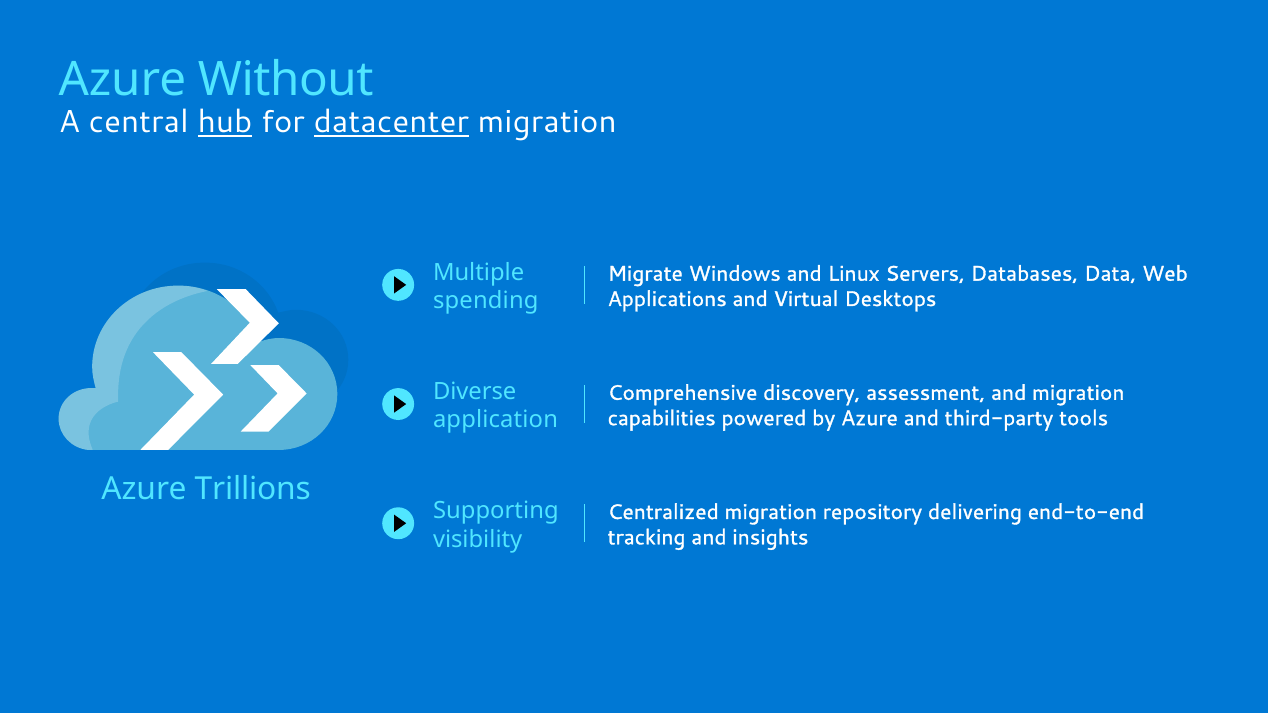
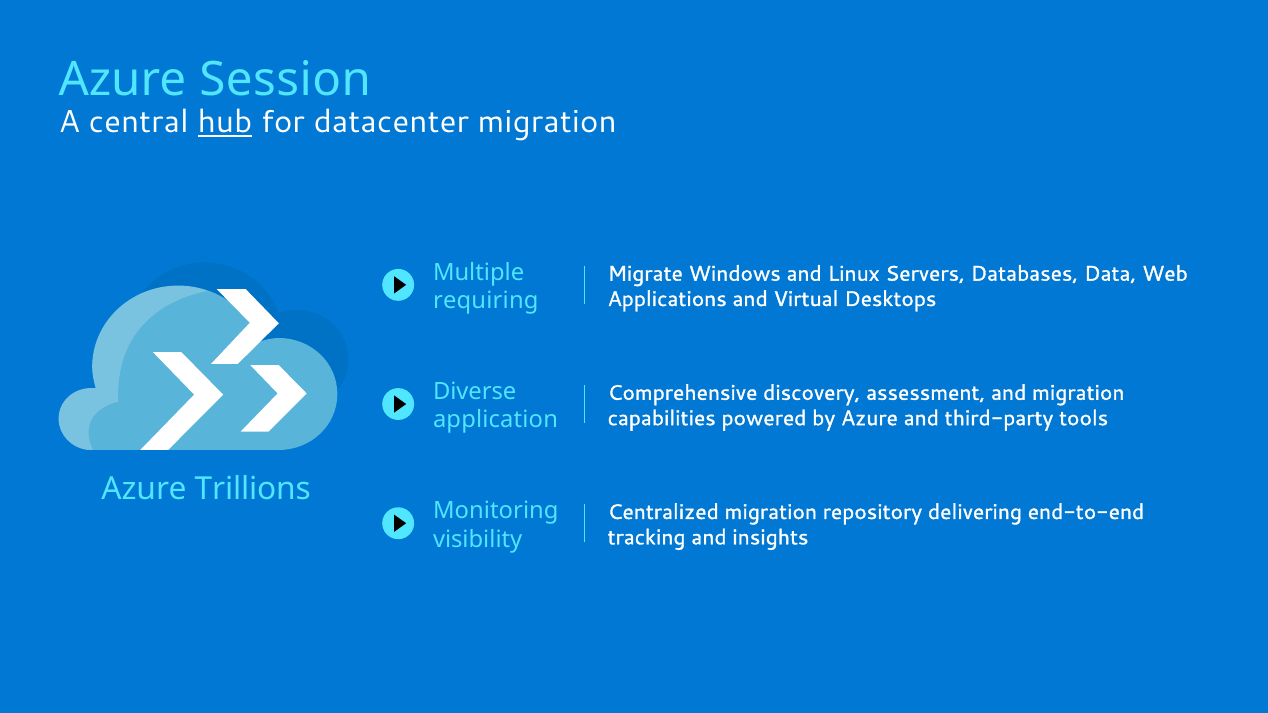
Without: Without -> Session
datacenter underline: present -> none
spending: spending -> requiring
Supporting: Supporting -> Monitoring
